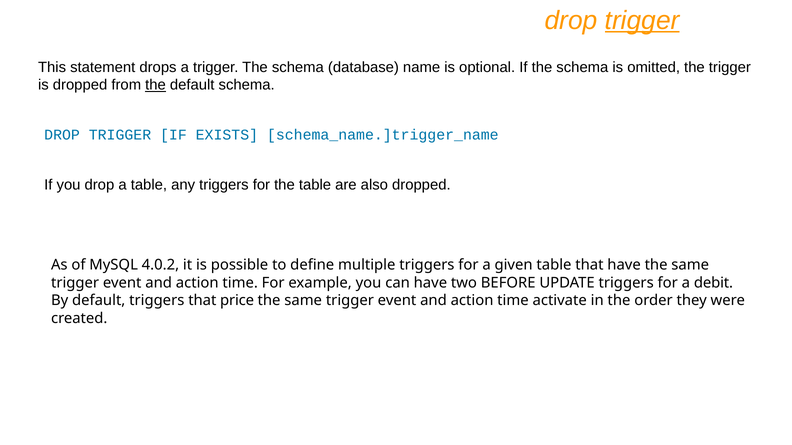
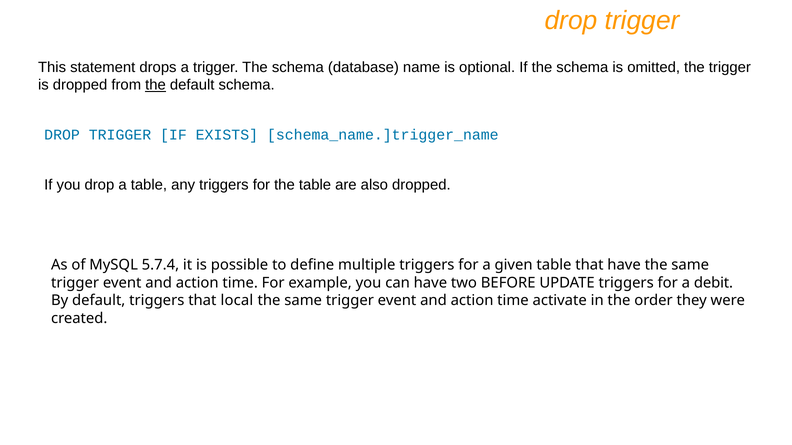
trigger at (642, 21) underline: present -> none
4.0.2: 4.0.2 -> 5.7.4
price: price -> local
